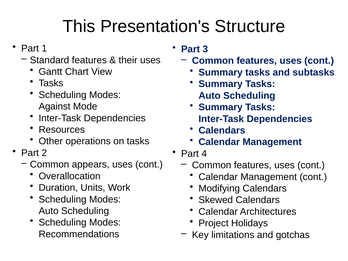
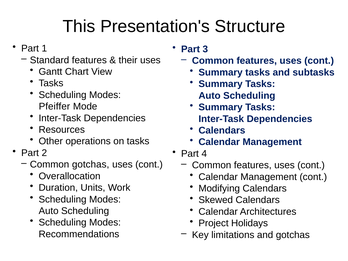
Against: Against -> Pfeiffer
Common appears: appears -> gotchas
